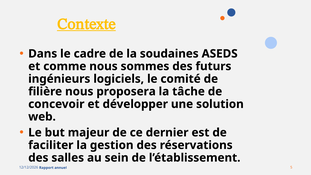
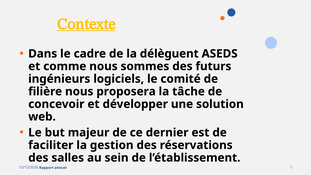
soudaines: soudaines -> délèguent
